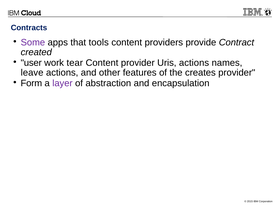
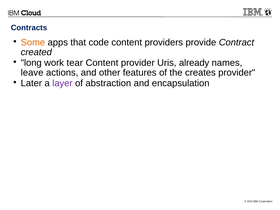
Some colour: purple -> orange
tools: tools -> code
user: user -> long
Uris actions: actions -> already
Form: Form -> Later
